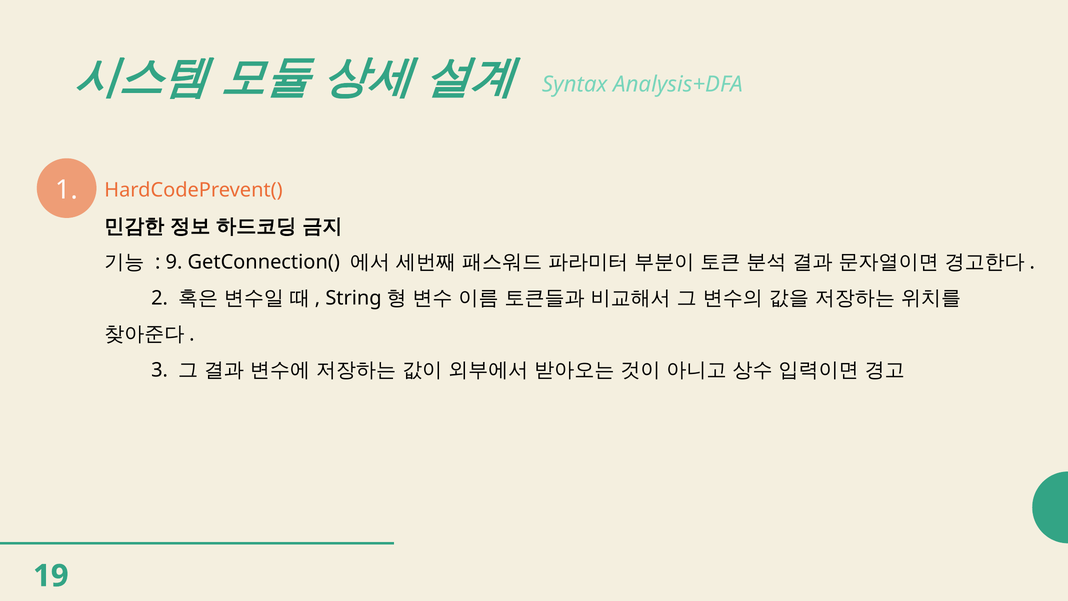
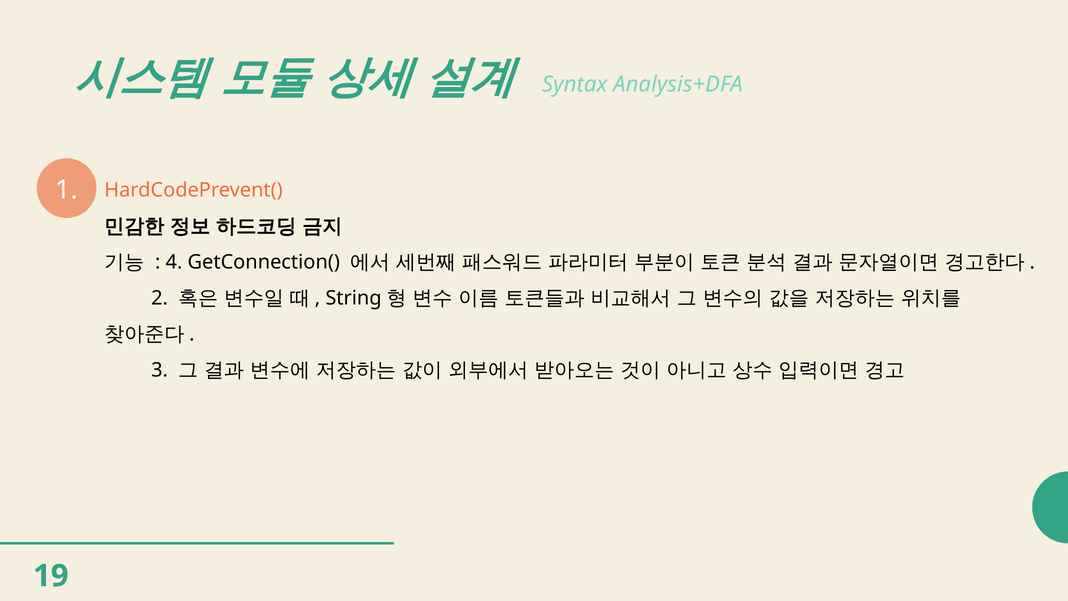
9: 9 -> 4
